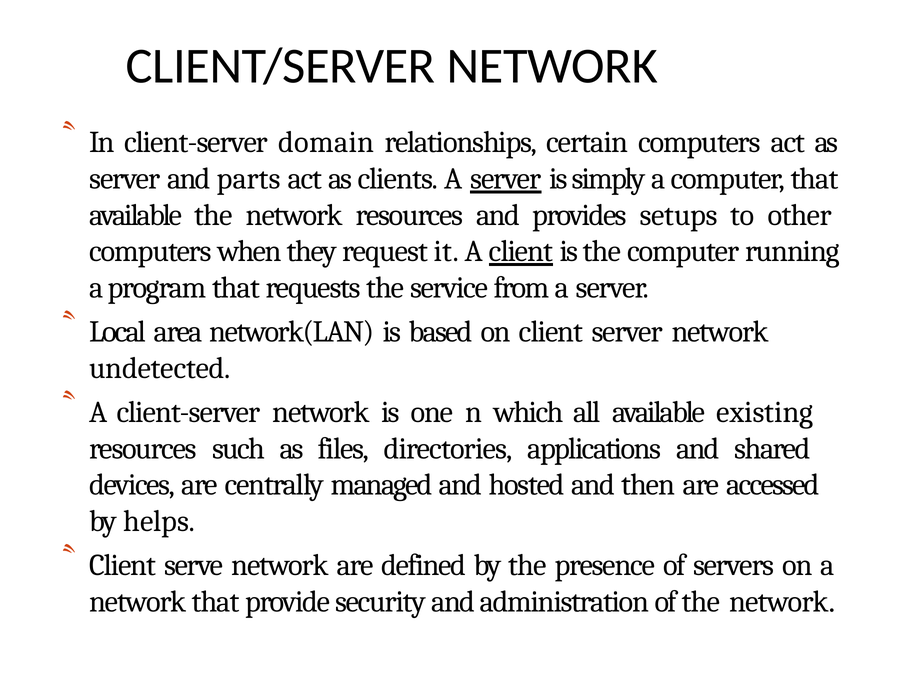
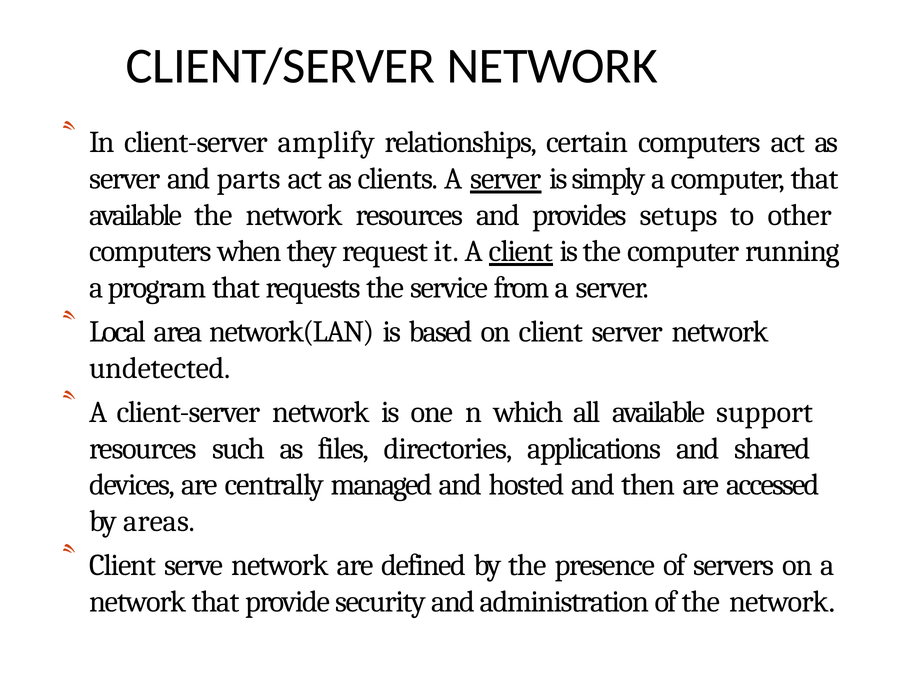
domain: domain -> amplify
existing: existing -> support
helps: helps -> areas
